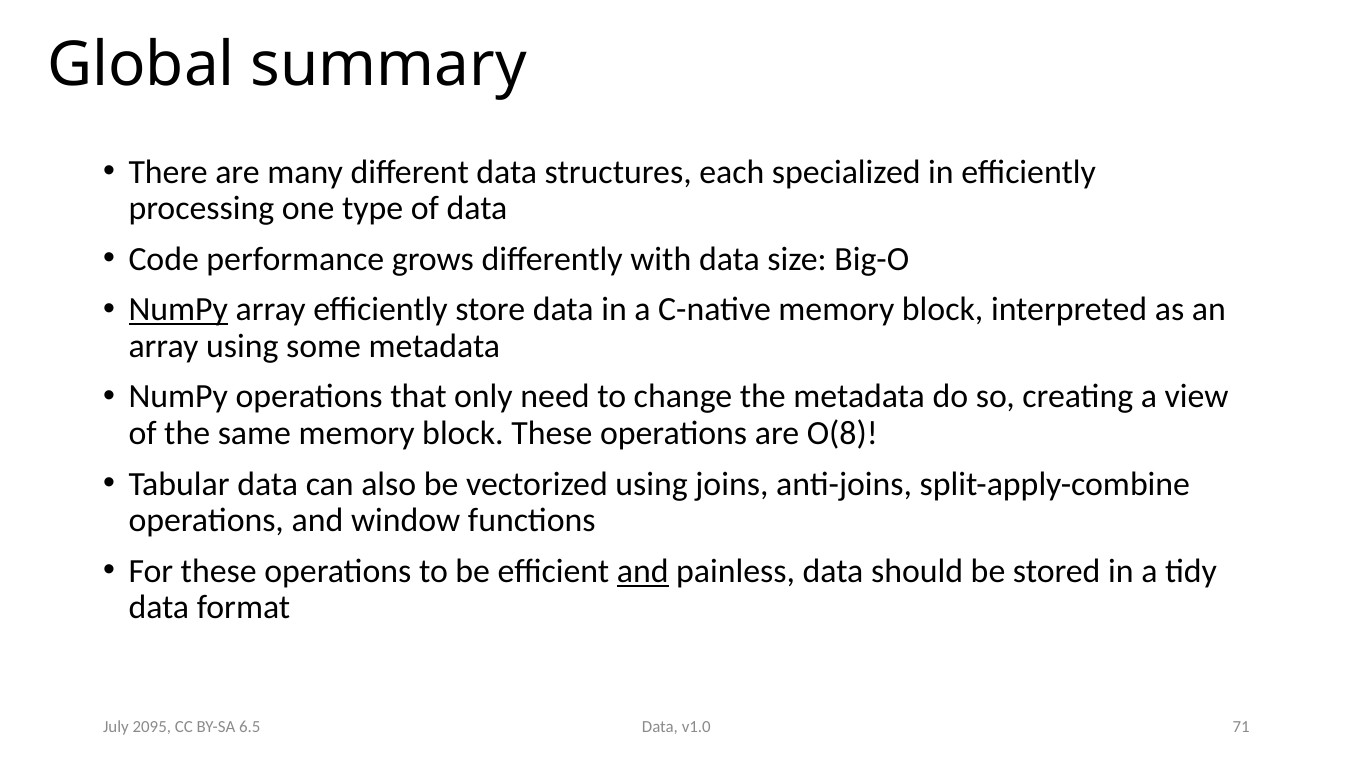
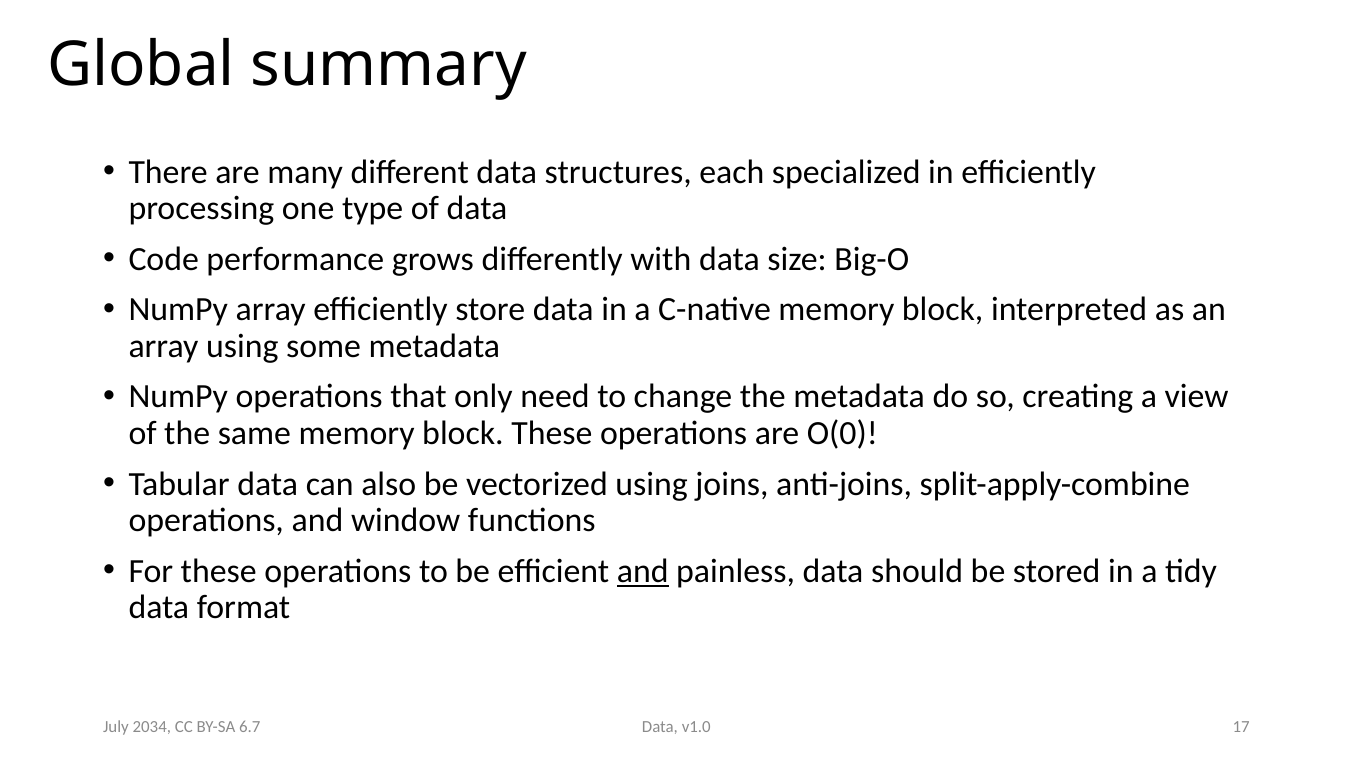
NumPy at (178, 310) underline: present -> none
O(8: O(8 -> O(0
71: 71 -> 17
2095: 2095 -> 2034
6.5: 6.5 -> 6.7
